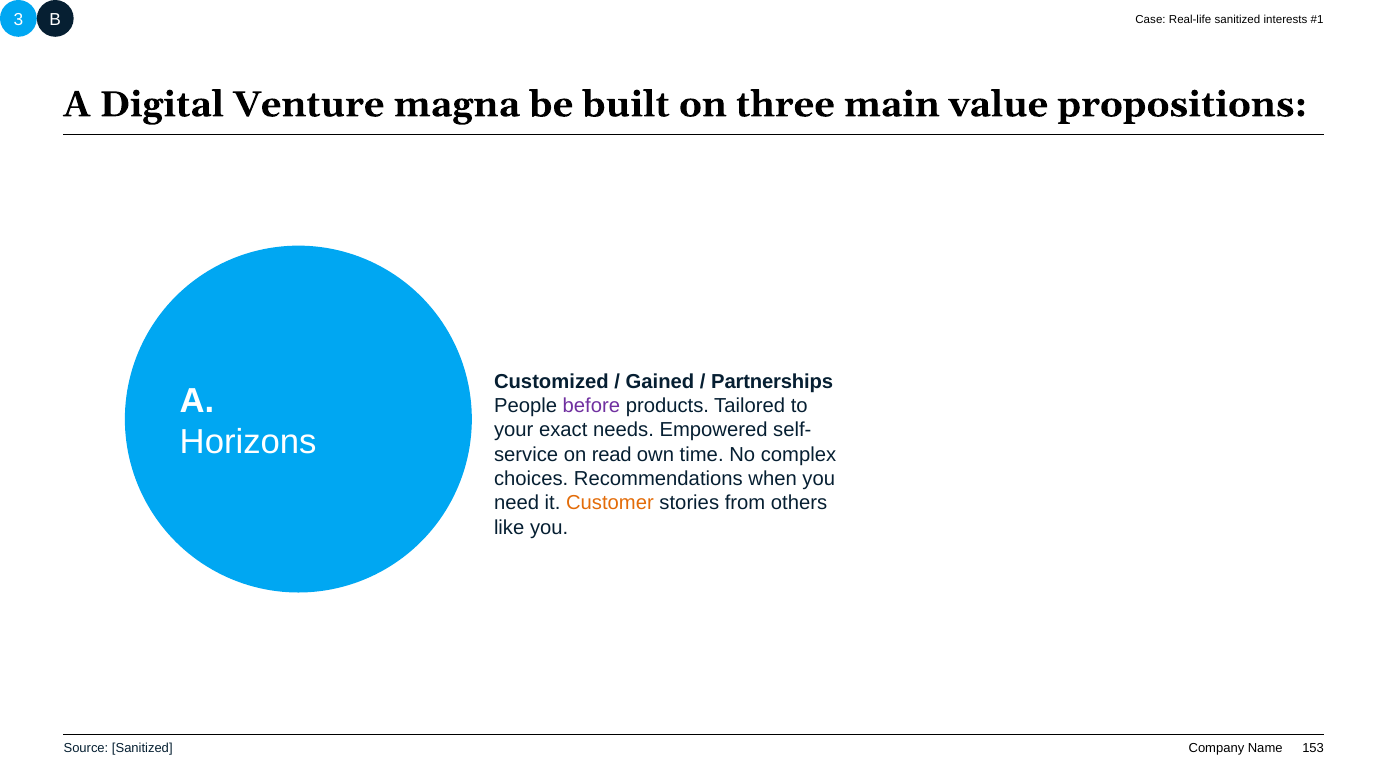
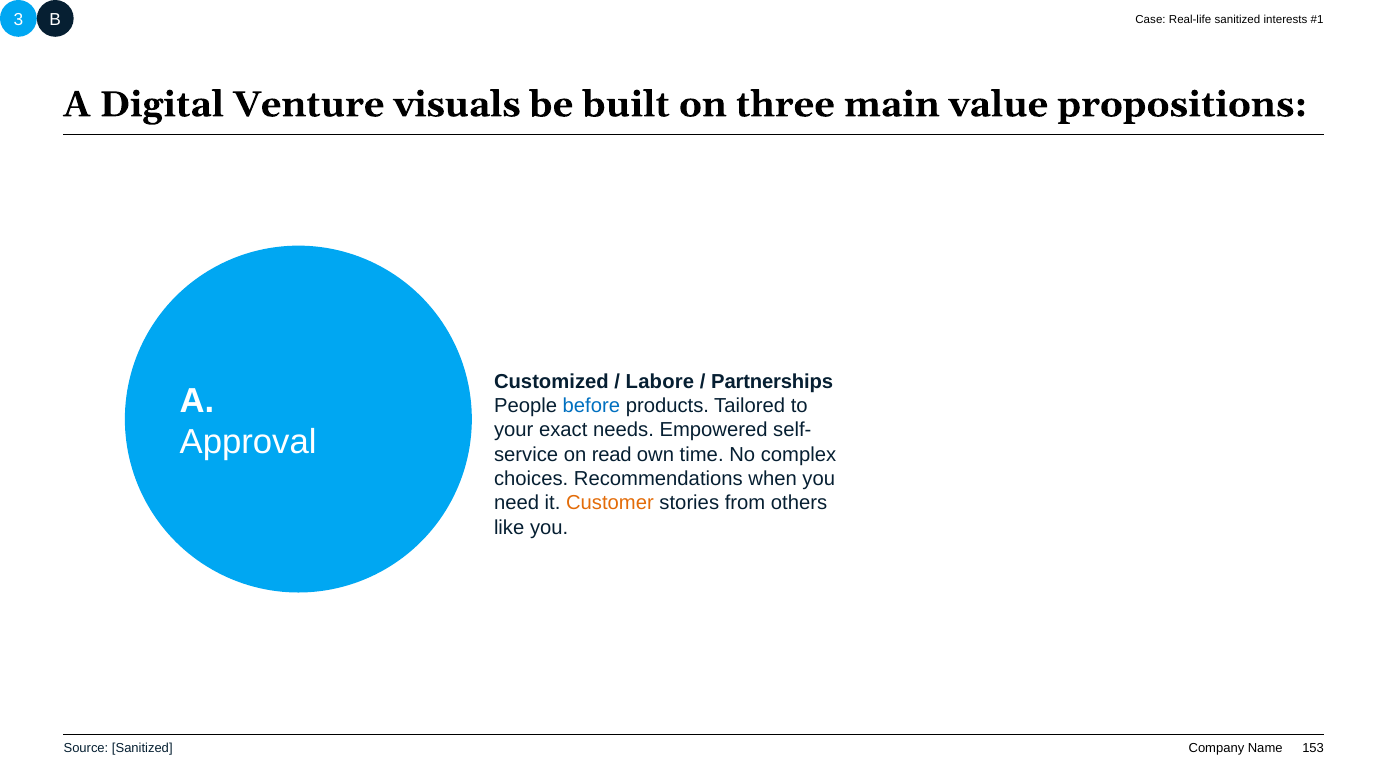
magna: magna -> visuals
Gained: Gained -> Labore
before colour: purple -> blue
Horizons: Horizons -> Approval
